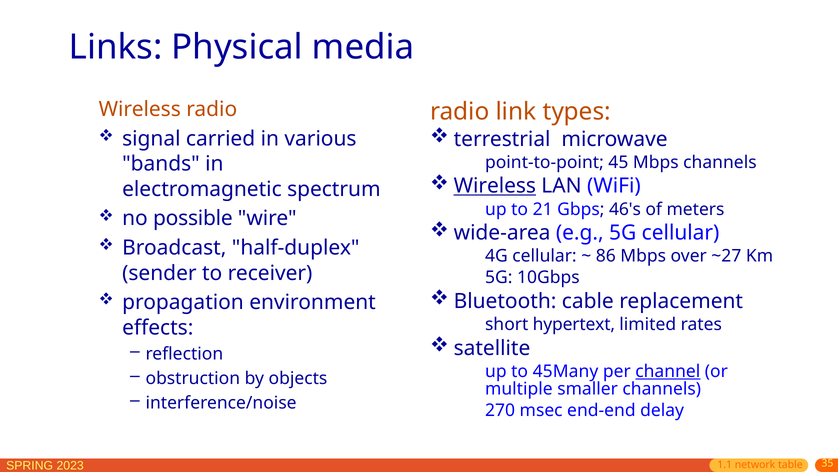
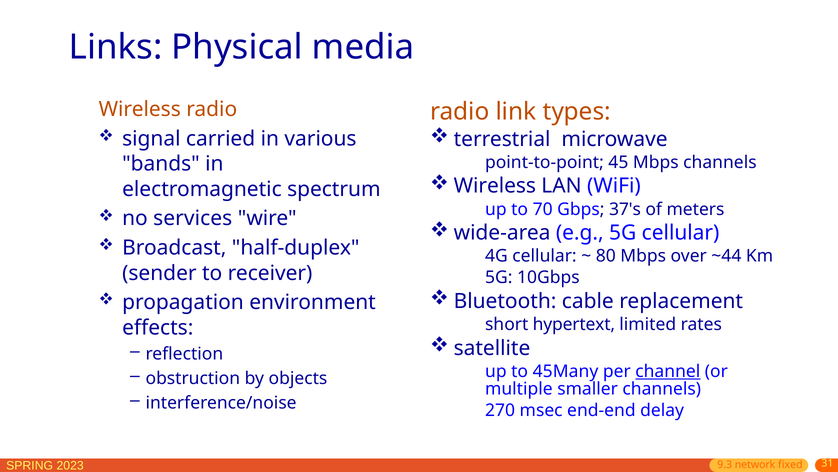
Wireless at (495, 186) underline: present -> none
21: 21 -> 70
46's: 46's -> 37's
possible: possible -> services
86: 86 -> 80
~27: ~27 -> ~44
35: 35 -> 31
1.1: 1.1 -> 9.3
table: table -> fixed
